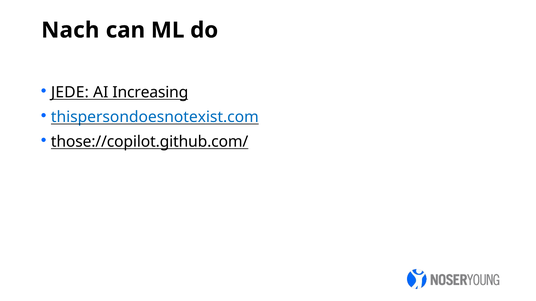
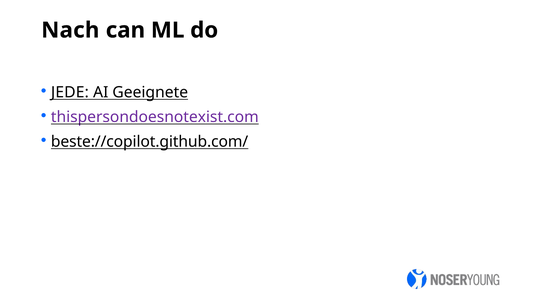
Increasing: Increasing -> Geeignete
thispersondoesnotexist.com colour: blue -> purple
those://copilot.github.com/: those://copilot.github.com/ -> beste://copilot.github.com/
